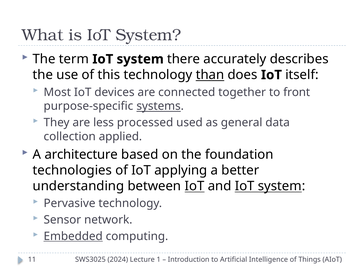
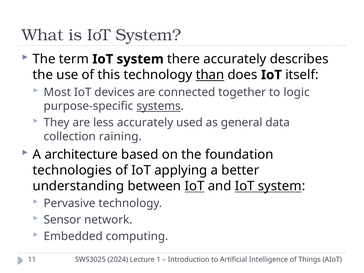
front: front -> logic
less processed: processed -> accurately
applied: applied -> raining
Embedded underline: present -> none
